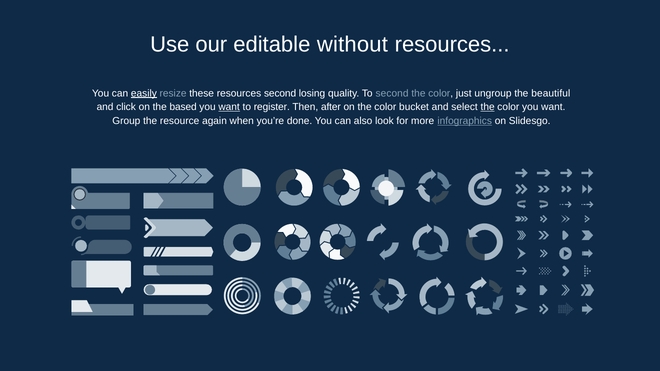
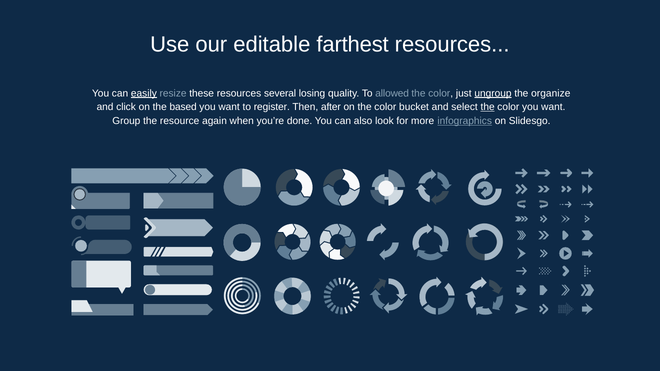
without: without -> farthest
resources second: second -> several
To second: second -> allowed
ungroup underline: none -> present
beautiful: beautiful -> organize
want at (229, 107) underline: present -> none
